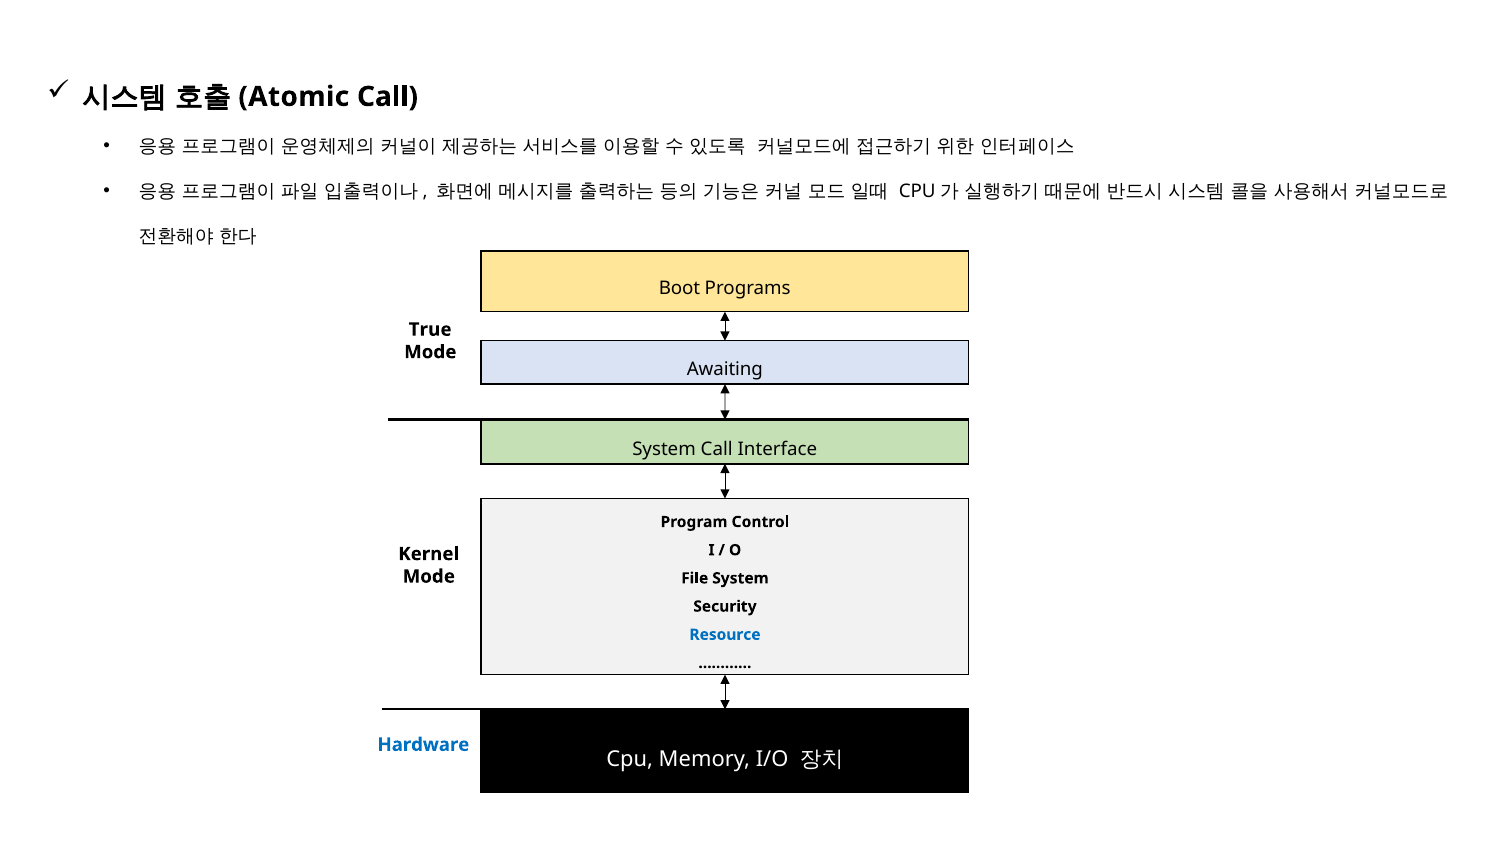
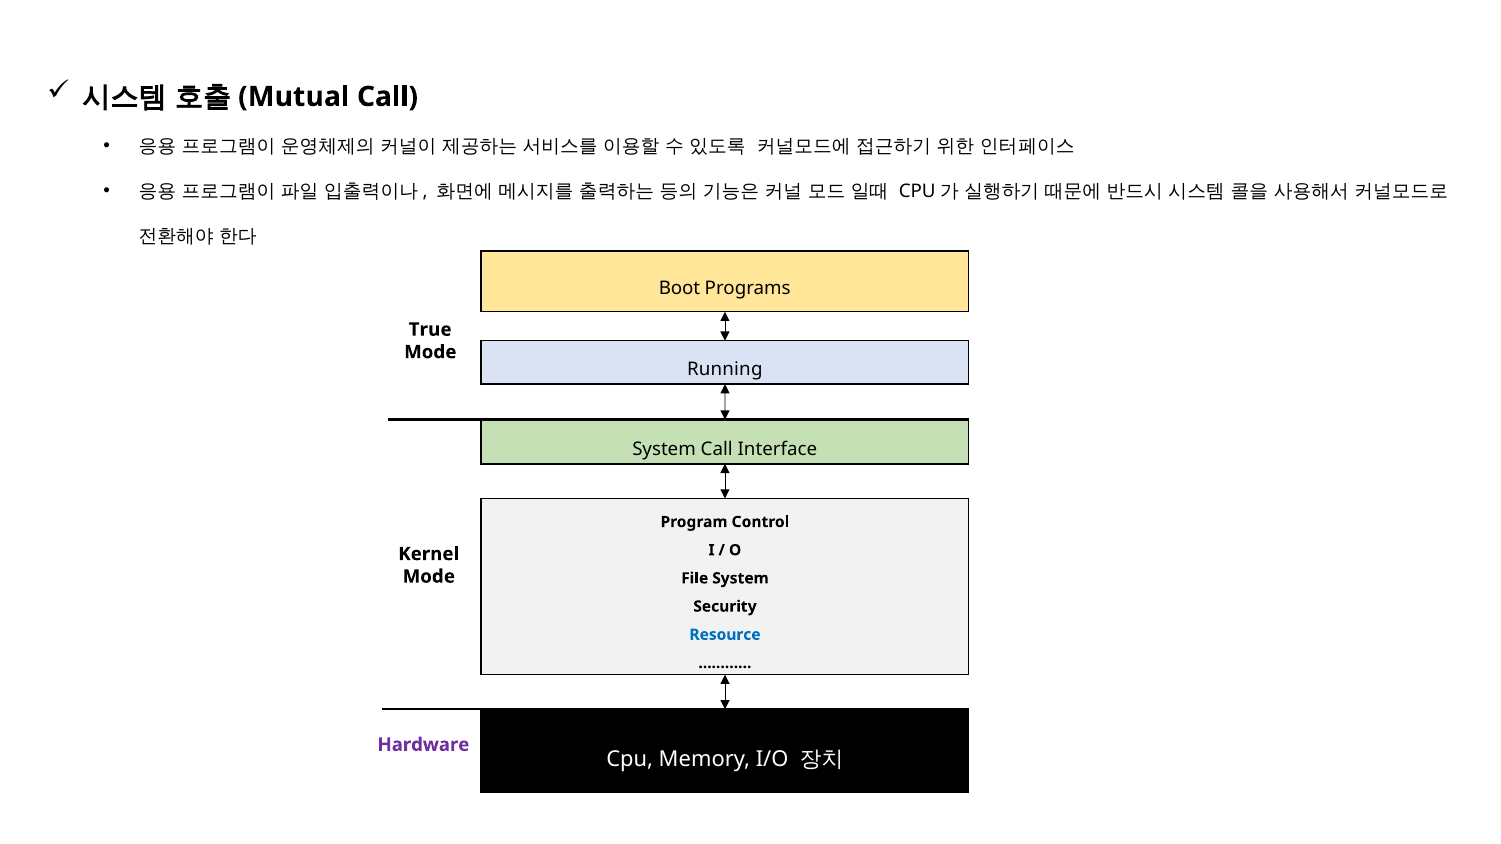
Atomic: Atomic -> Mutual
Awaiting: Awaiting -> Running
Hardware colour: blue -> purple
